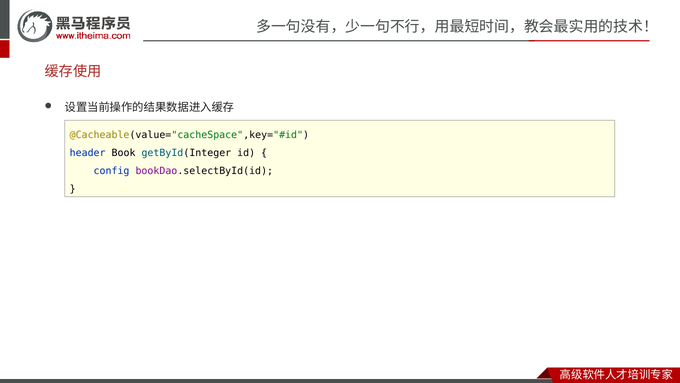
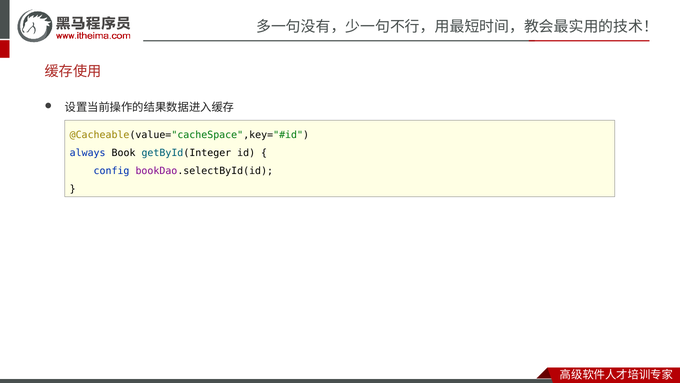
header: header -> always
